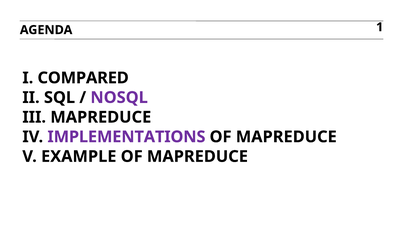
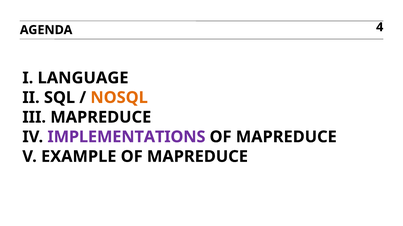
1: 1 -> 4
COMPARED: COMPARED -> LANGUAGE
NOSQL colour: purple -> orange
